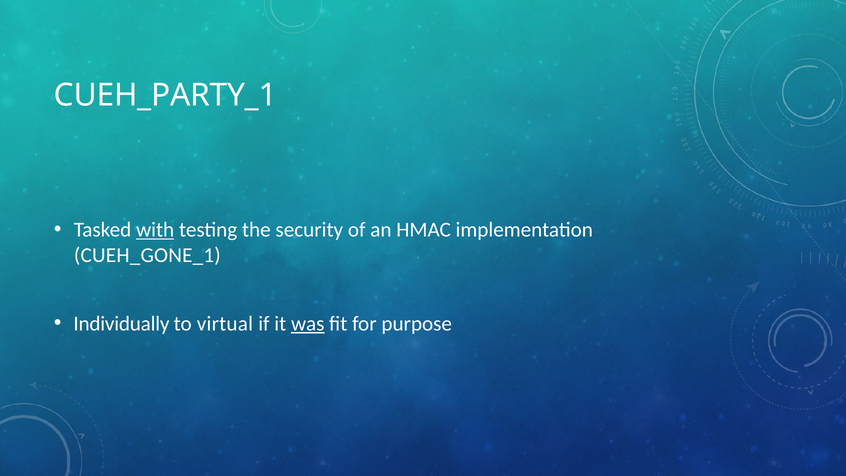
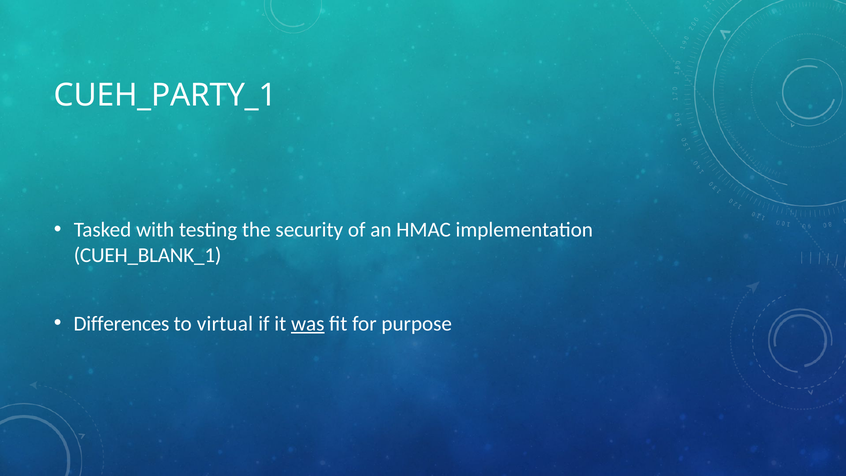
with underline: present -> none
CUEH_GONE_1: CUEH_GONE_1 -> CUEH_BLANK_1
Individually: Individually -> Differences
